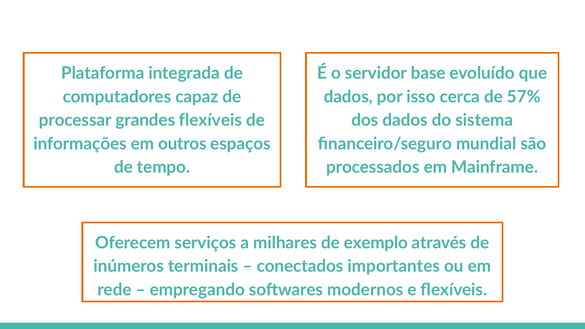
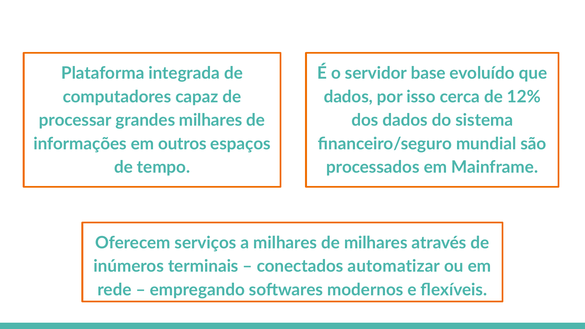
57%: 57% -> 12%
grandes flexíveis: flexíveis -> milhares
de exemplo: exemplo -> milhares
importantes: importantes -> automatizar
